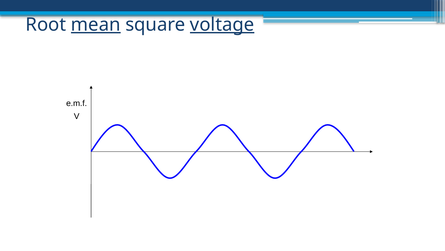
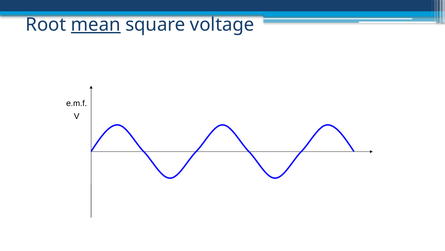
voltage underline: present -> none
